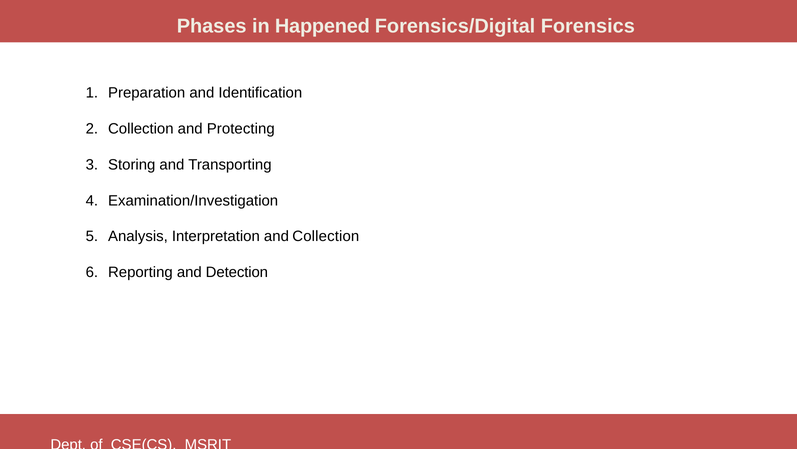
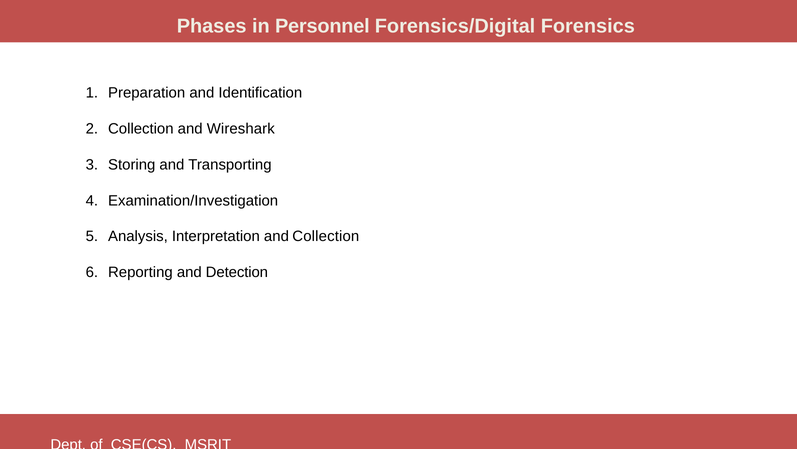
Happened: Happened -> Personnel
Protecting: Protecting -> Wireshark
